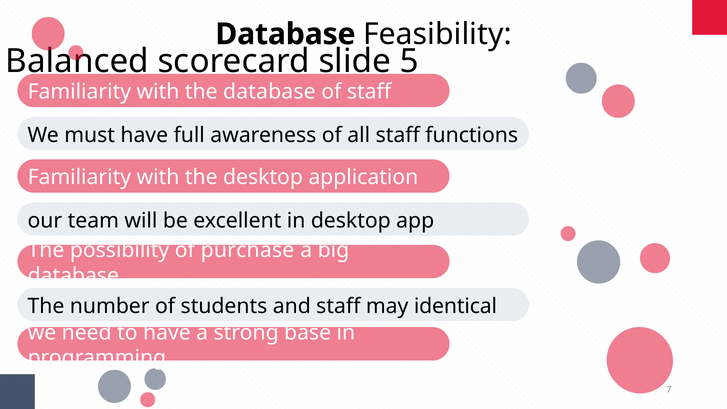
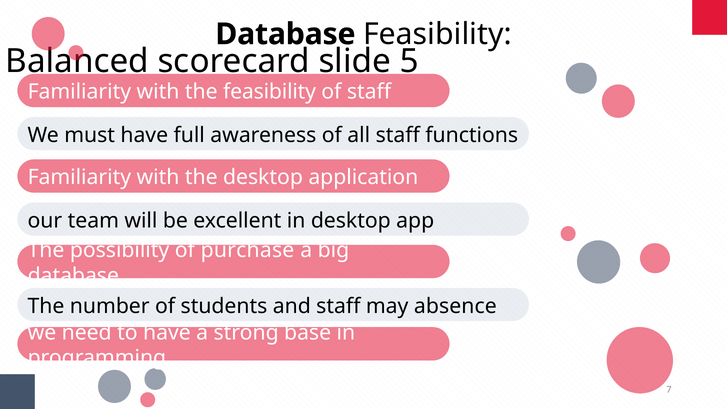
the database: database -> feasibility
identical: identical -> absence
